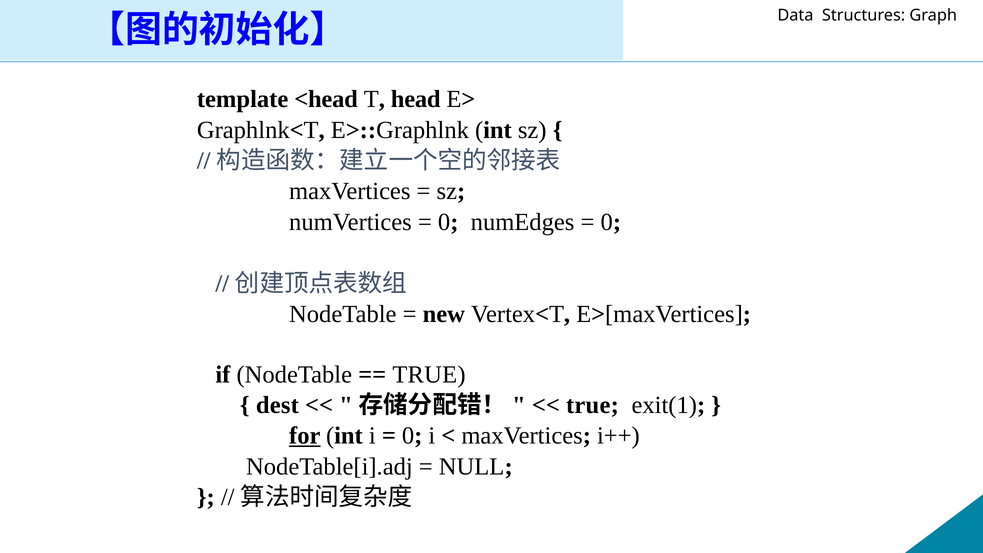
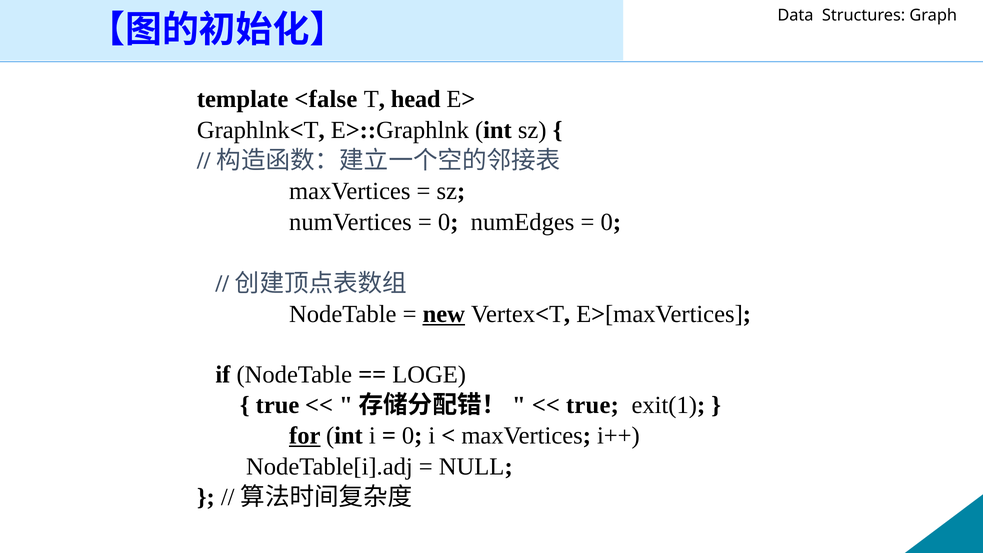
<head: <head -> <false
new underline: none -> present
TRUE at (429, 374): TRUE -> LOGE
dest at (277, 405): dest -> true
